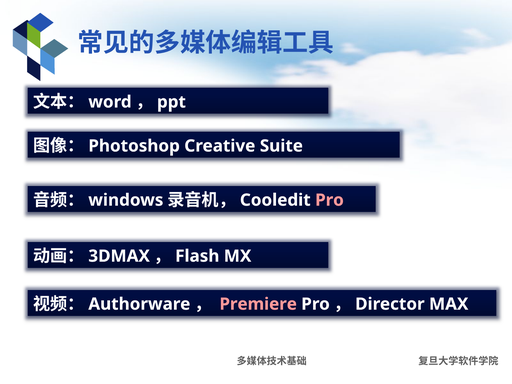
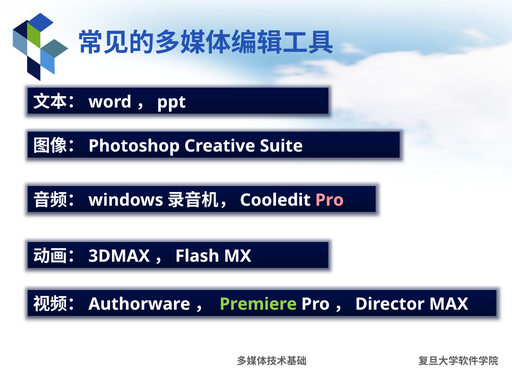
Premiere colour: pink -> light green
